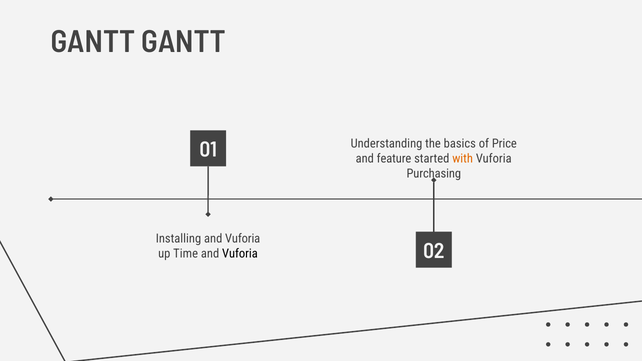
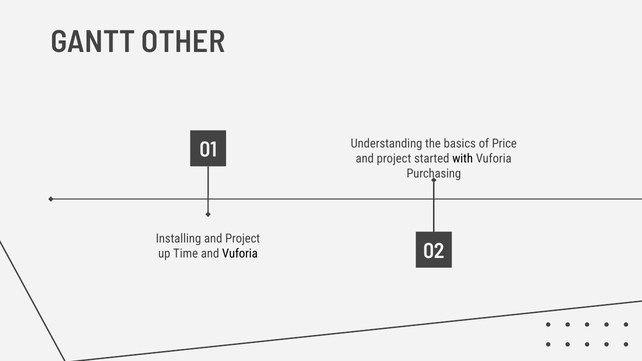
GANTT GANTT: GANTT -> OTHER
feature at (394, 159): feature -> project
with colour: orange -> black
Installing and Vuforia: Vuforia -> Project
